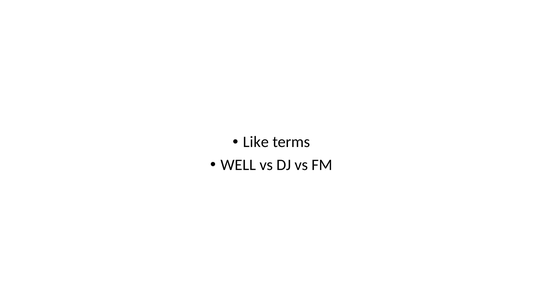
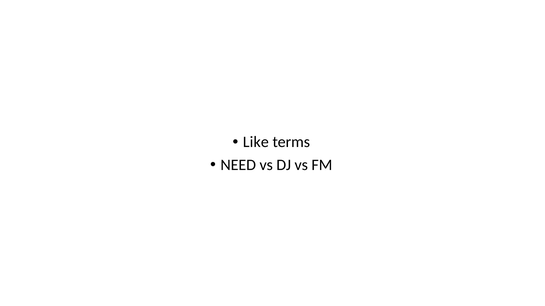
WELL: WELL -> NEED
